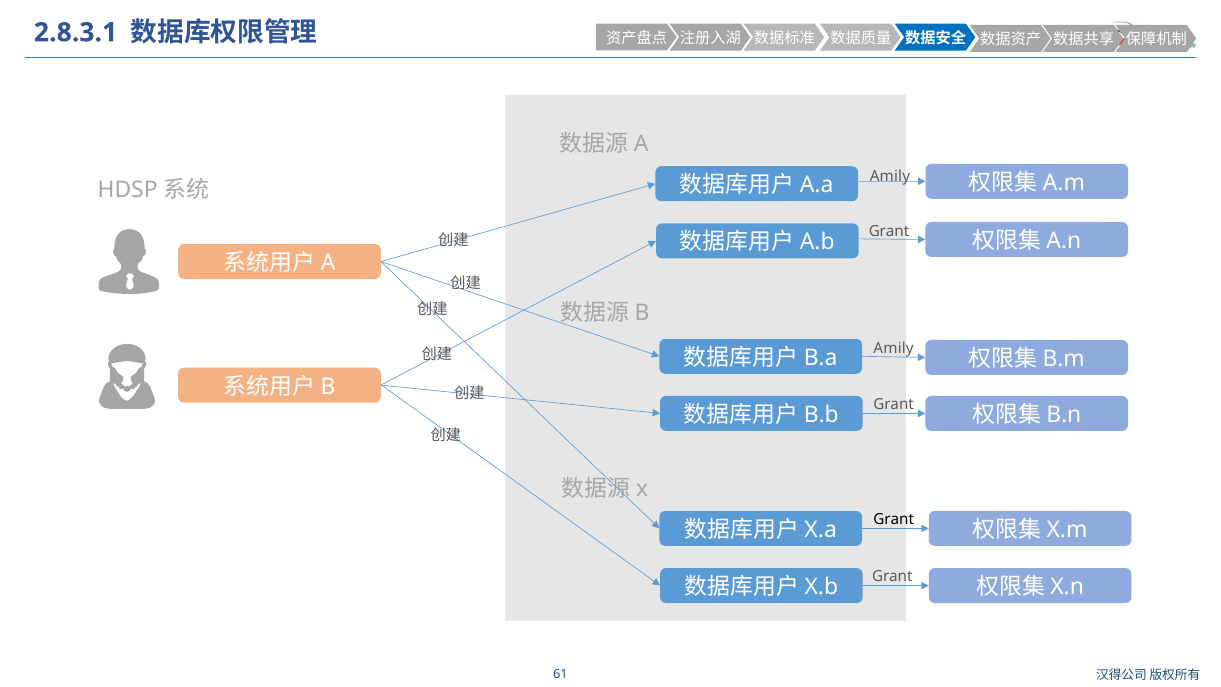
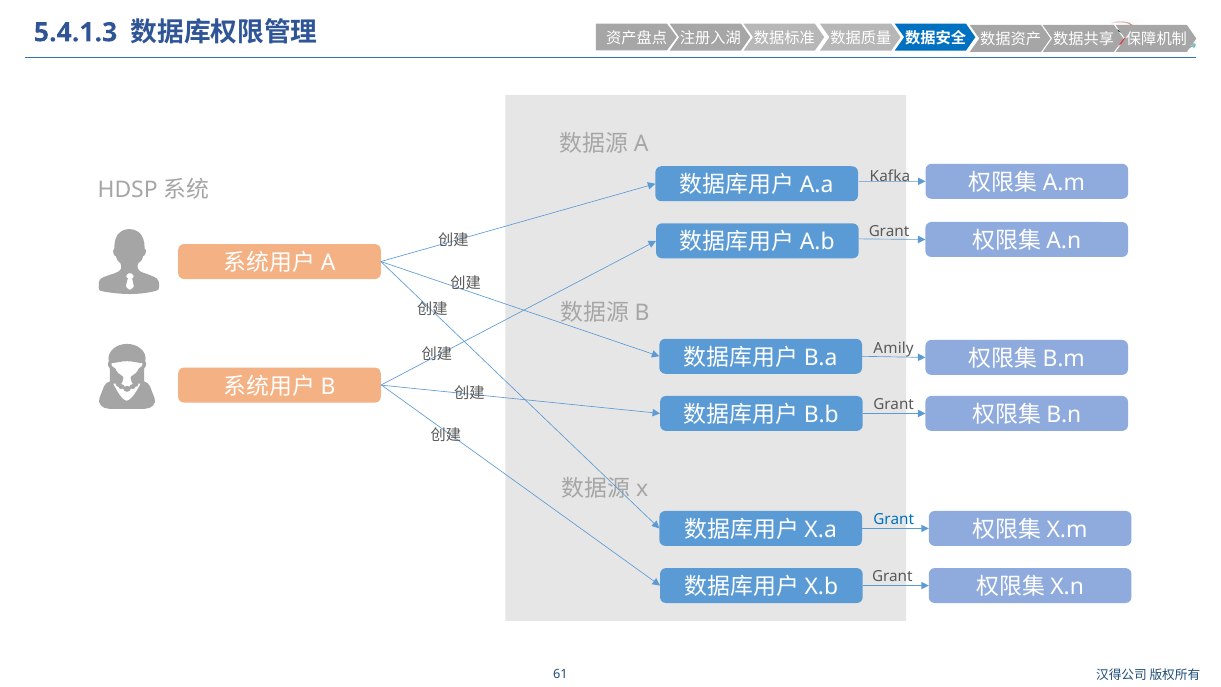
2.8.3.1: 2.8.3.1 -> 5.4.1.3
Amily at (890, 176): Amily -> Kafka
Grant at (894, 519) colour: black -> blue
